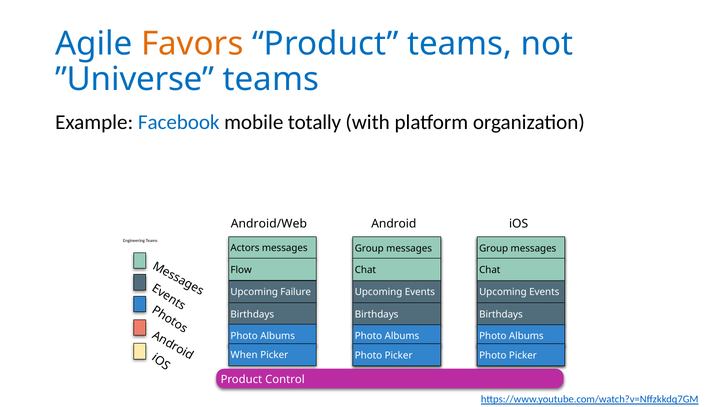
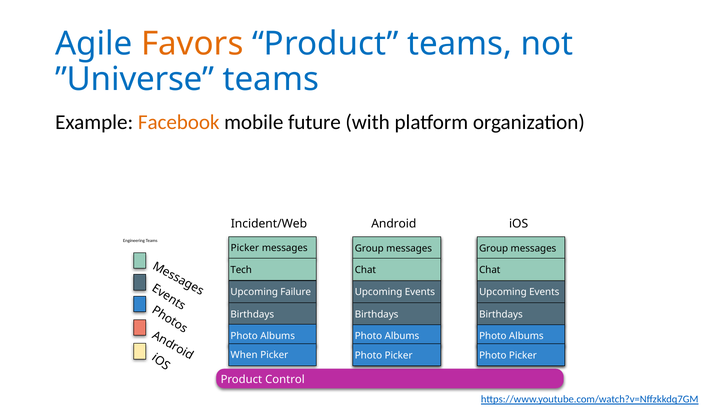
Facebook colour: blue -> orange
totally: totally -> future
Android/Web: Android/Web -> Incident/Web
Actors at (245, 248): Actors -> Picker
Flow: Flow -> Tech
